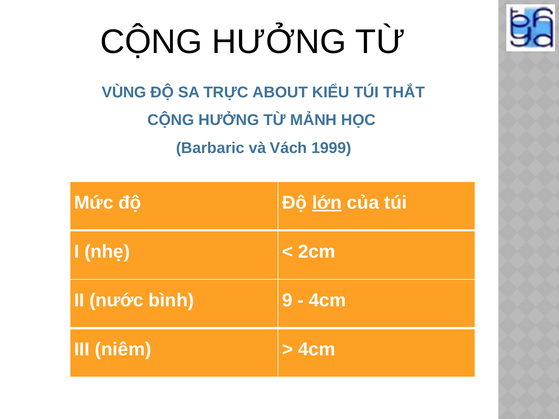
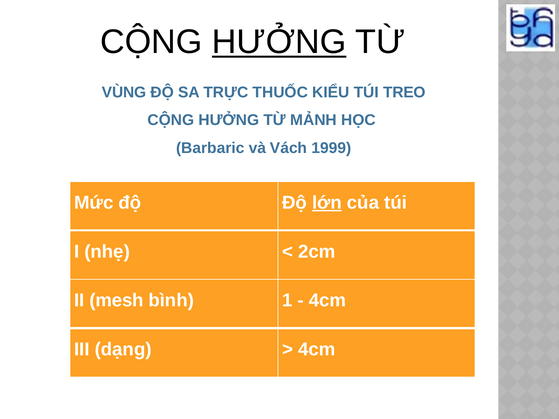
HƯỞNG at (279, 42) underline: none -> present
ABOUT: ABOUT -> THUỐC
THẮT: THẮT -> TREO
nước: nước -> mesh
9: 9 -> 1
niêm: niêm -> dạng
